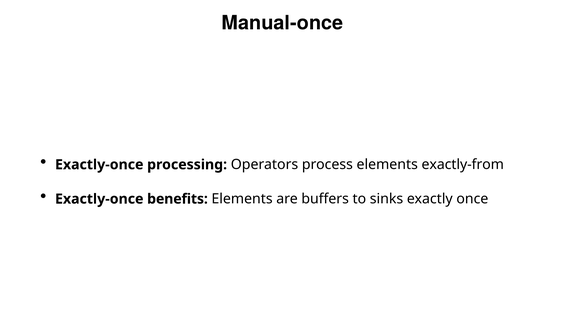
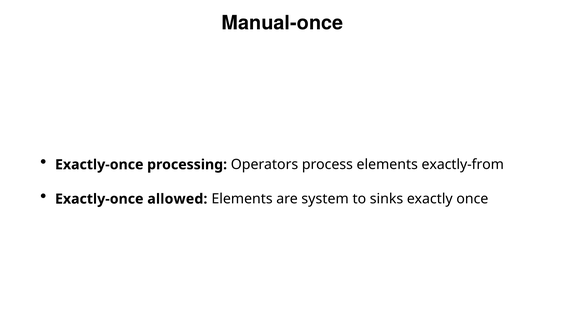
benefits: benefits -> allowed
buffers: buffers -> system
